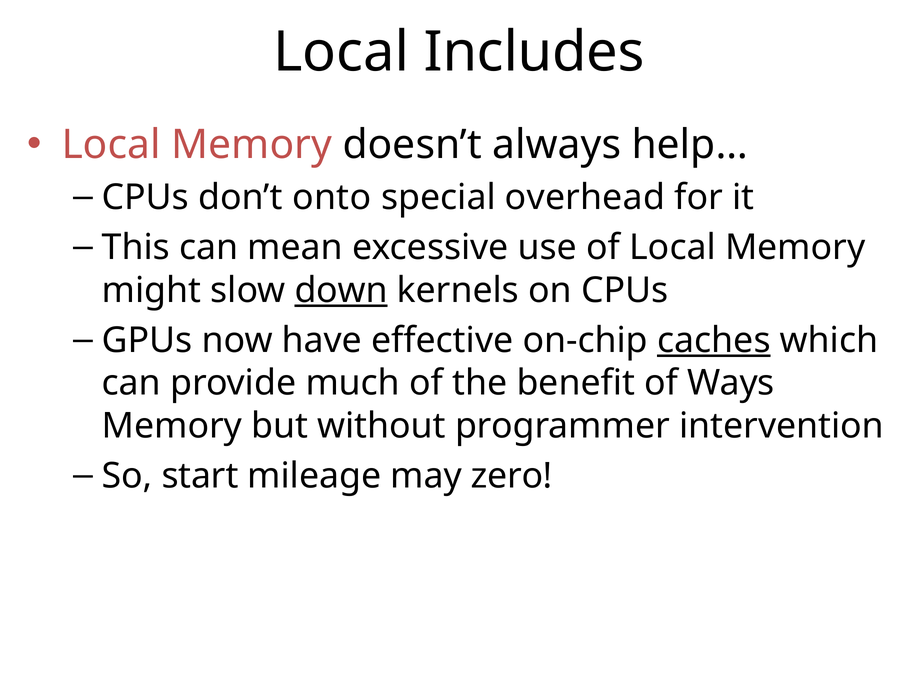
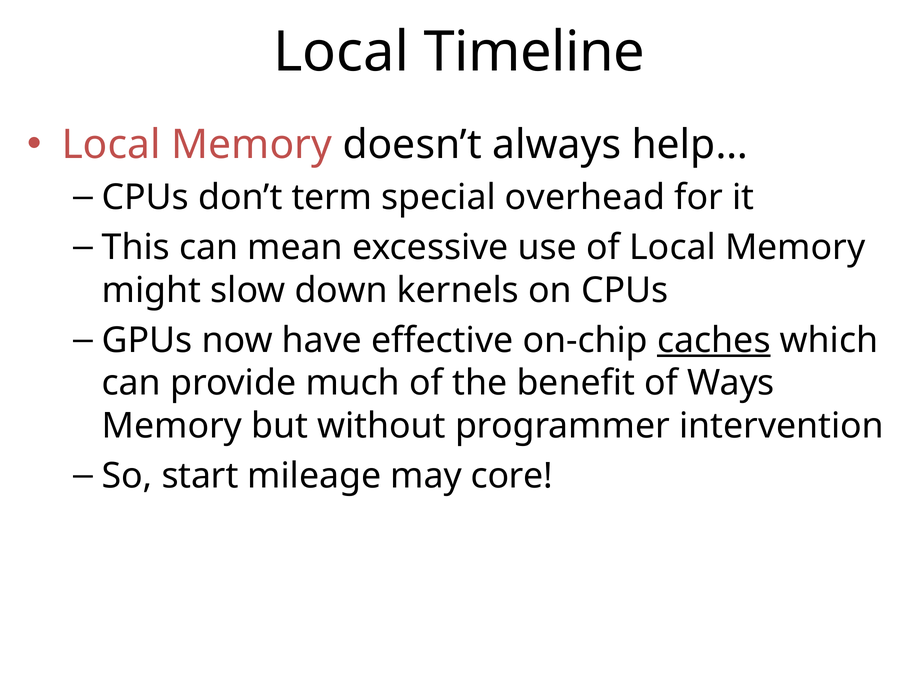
Includes: Includes -> Timeline
onto: onto -> term
down underline: present -> none
zero: zero -> core
